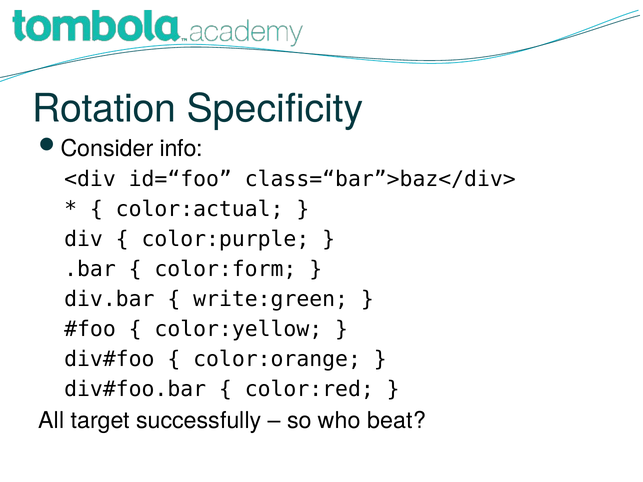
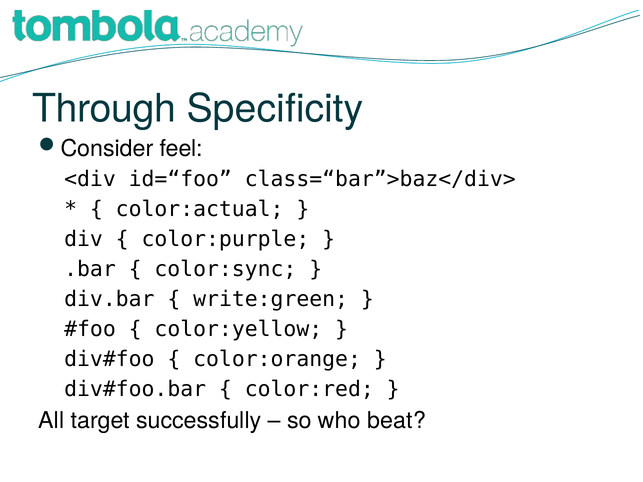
Rotation: Rotation -> Through
info: info -> feel
color:form: color:form -> color:sync
